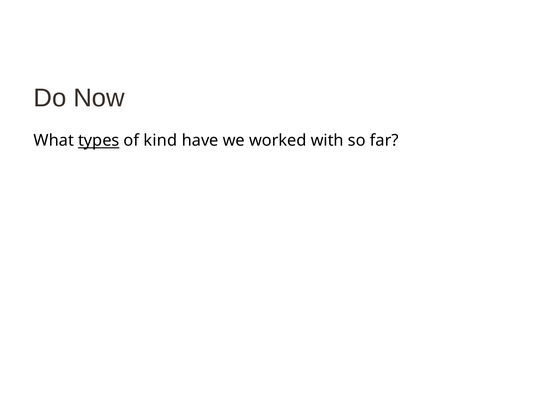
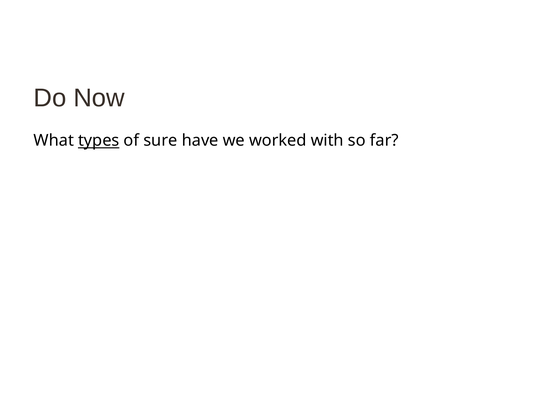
kind: kind -> sure
